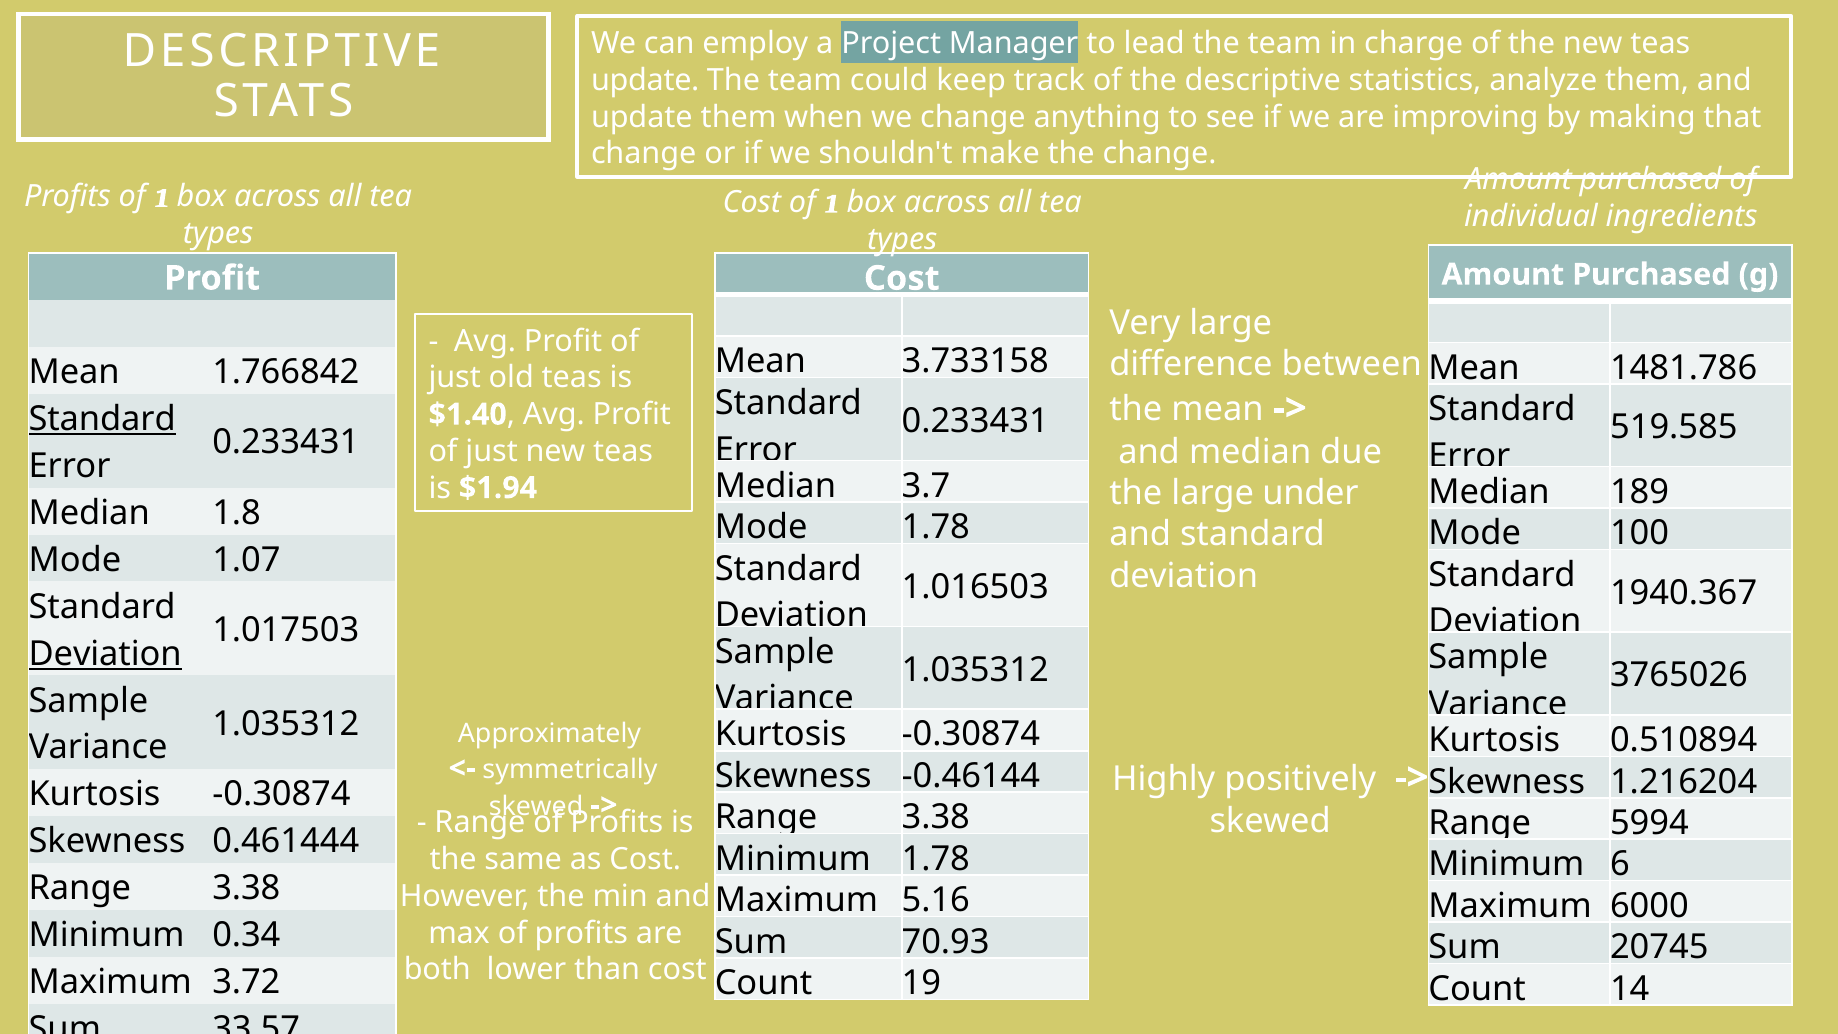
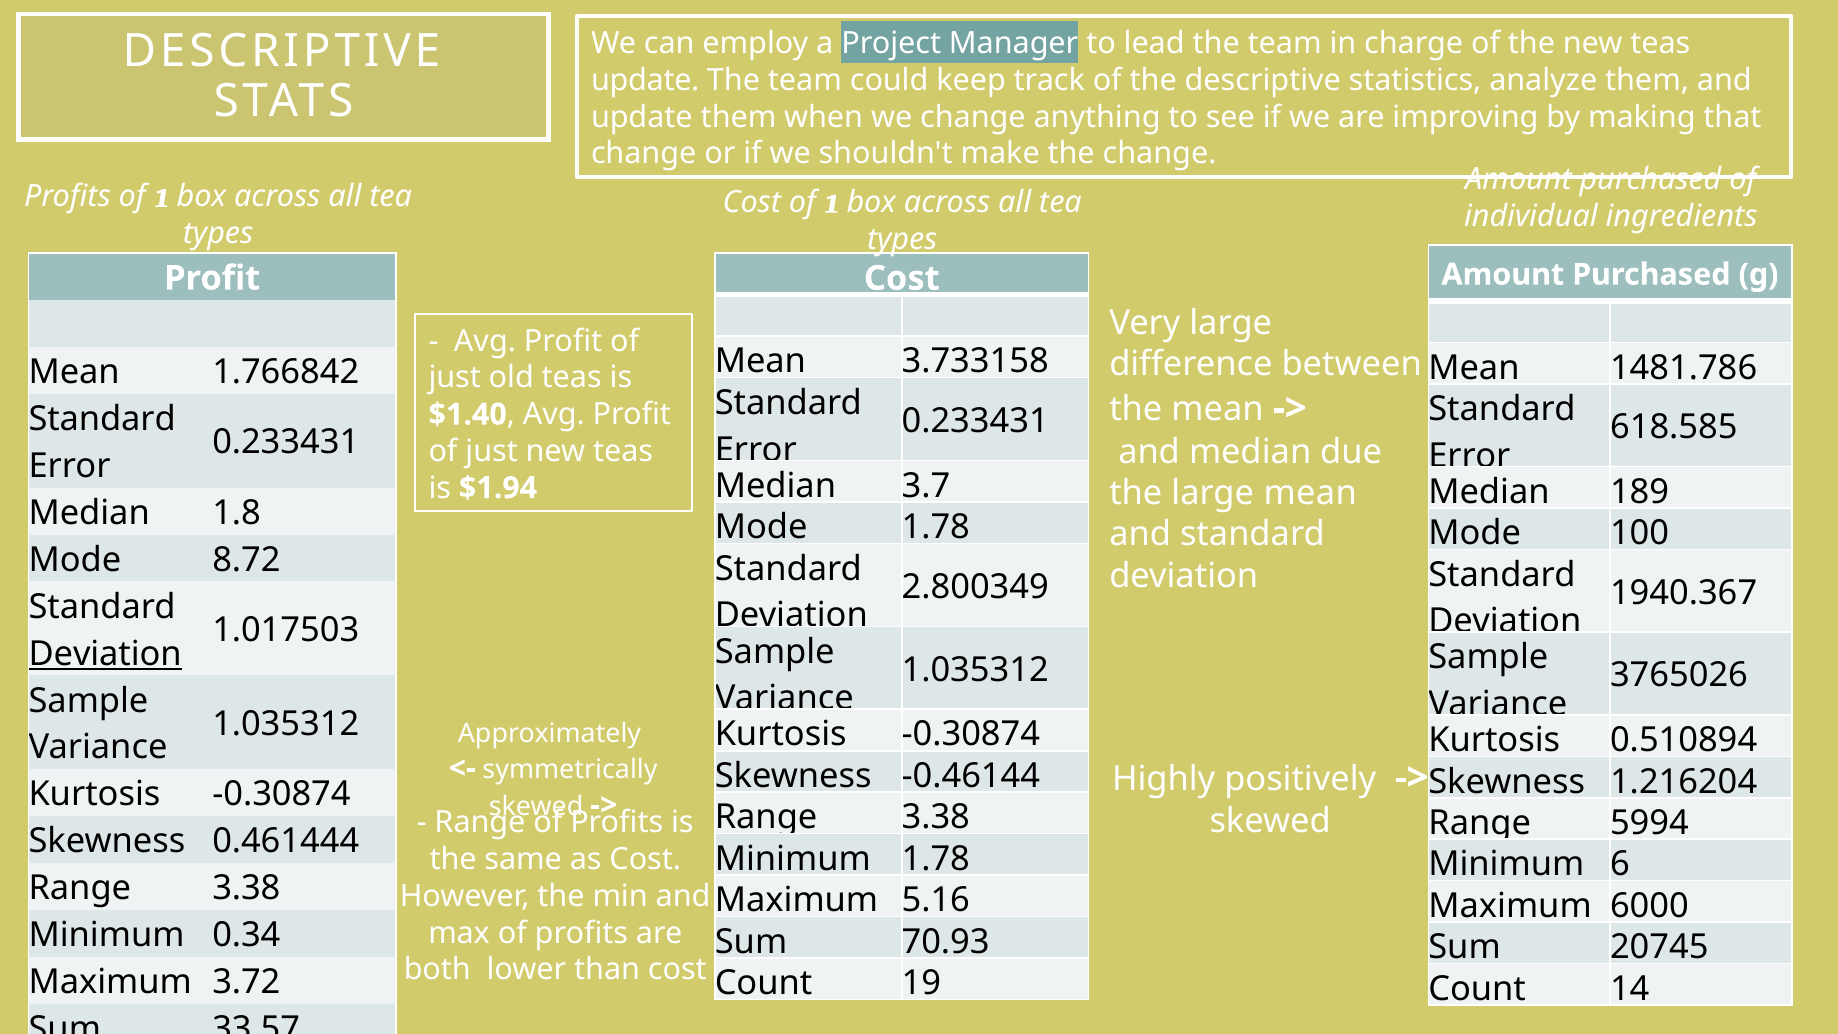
Standard at (102, 419) underline: present -> none
519.585: 519.585 -> 618.585
large under: under -> mean
1.07: 1.07 -> 8.72
1.016503: 1.016503 -> 2.800349
